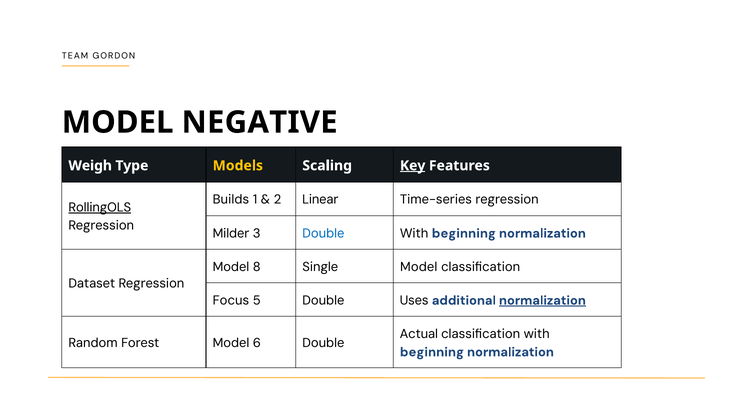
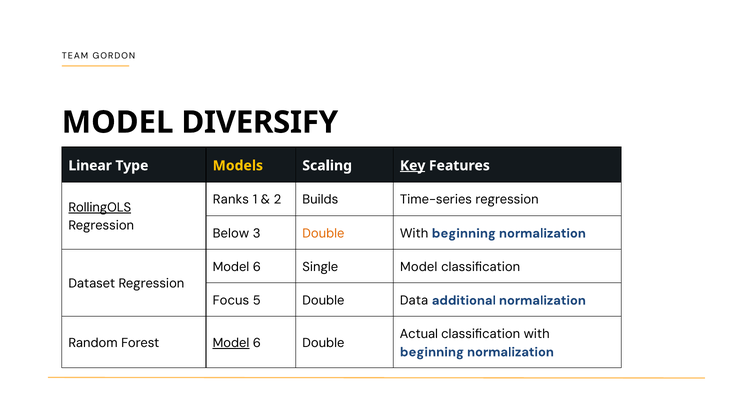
NEGATIVE: NEGATIVE -> DIVERSIFY
Weigh: Weigh -> Linear
Builds: Builds -> Ranks
Linear: Linear -> Builds
Milder: Milder -> Below
Double at (323, 233) colour: blue -> orange
8 at (257, 267): 8 -> 6
Uses: Uses -> Data
normalization at (542, 301) underline: present -> none
Model at (231, 343) underline: none -> present
